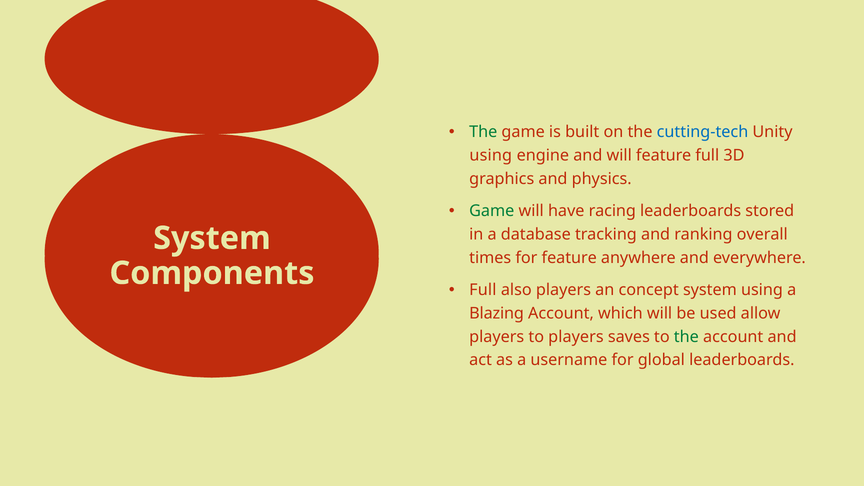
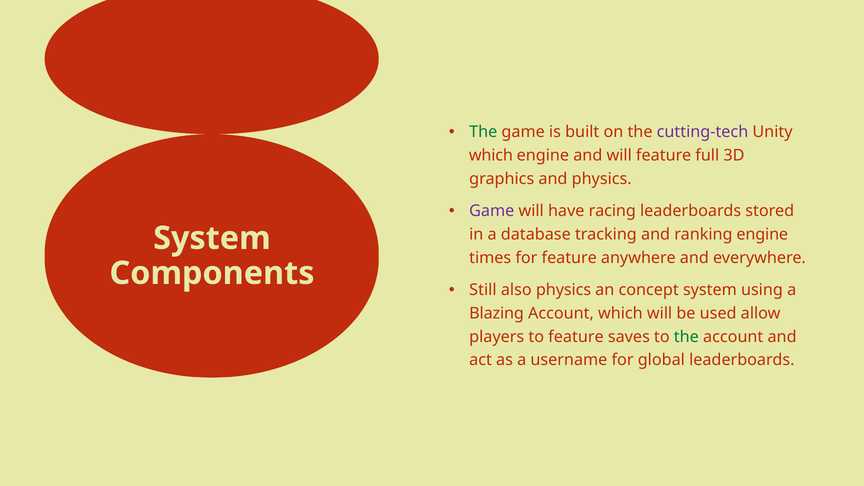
cutting-tech colour: blue -> purple
using at (491, 155): using -> which
Game at (492, 211) colour: green -> purple
ranking overall: overall -> engine
Full at (483, 290): Full -> Still
also players: players -> physics
to players: players -> feature
